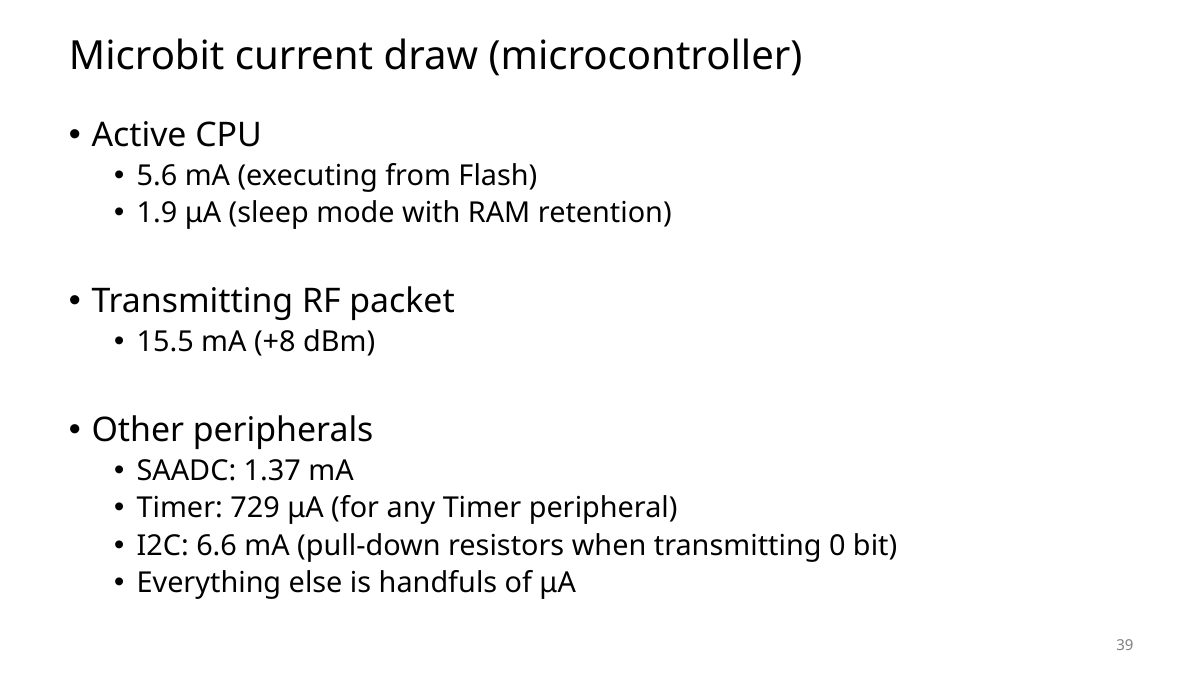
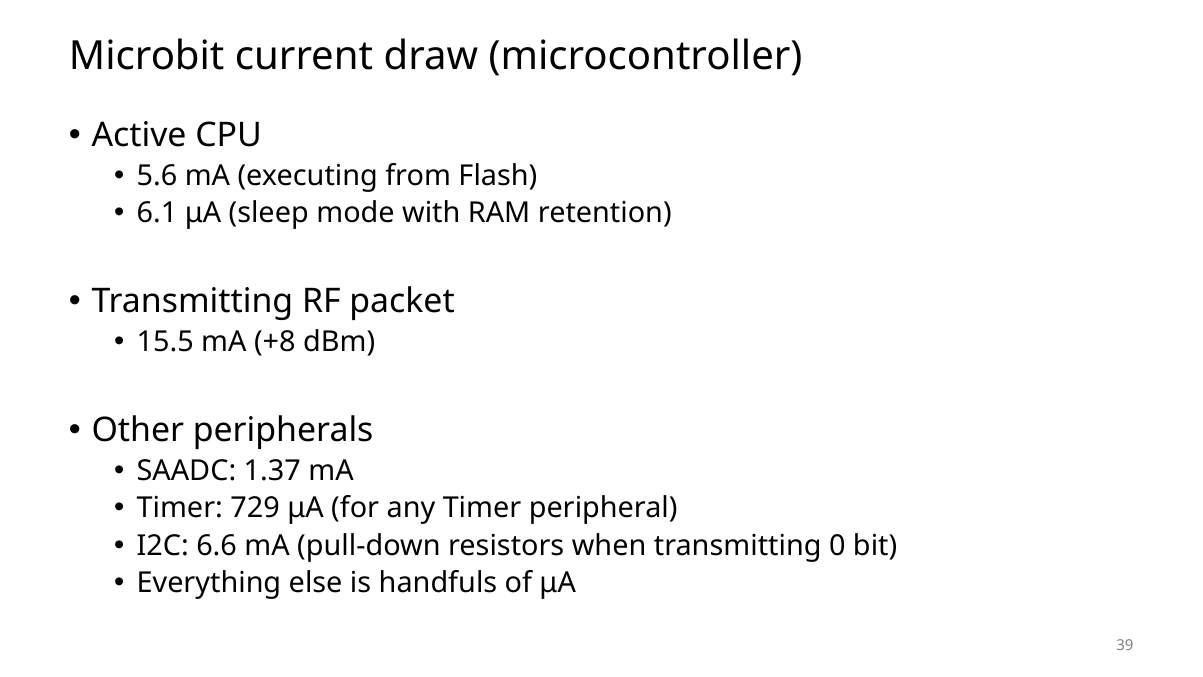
1.9: 1.9 -> 6.1
